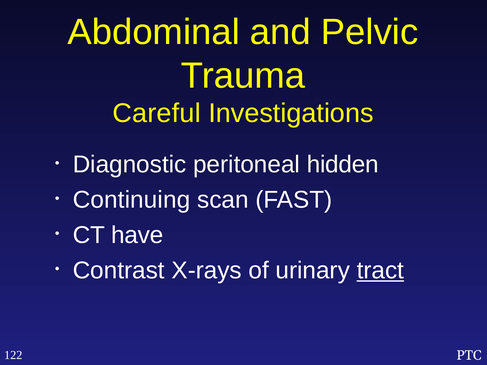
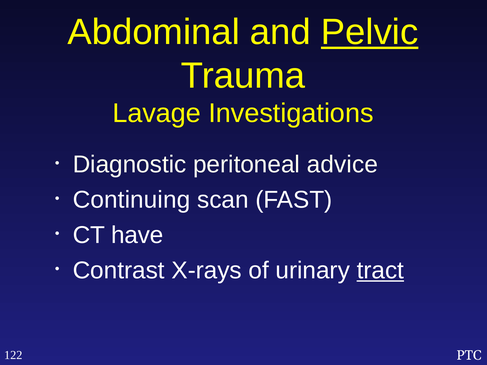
Pelvic underline: none -> present
Careful: Careful -> Lavage
hidden: hidden -> advice
